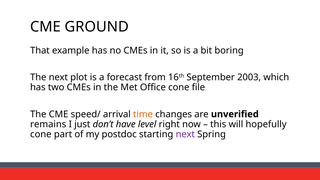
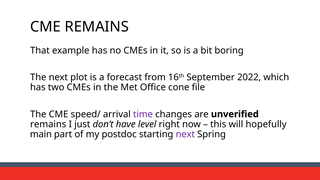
CME GROUND: GROUND -> REMAINS
2003: 2003 -> 2022
time colour: orange -> purple
cone at (41, 134): cone -> main
